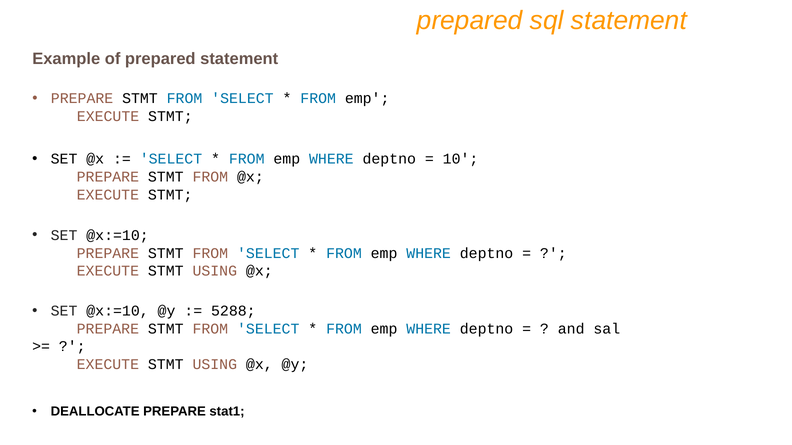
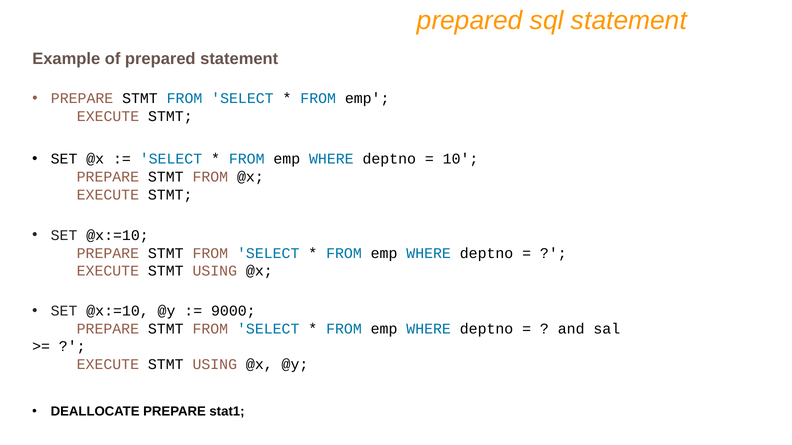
5288: 5288 -> 9000
